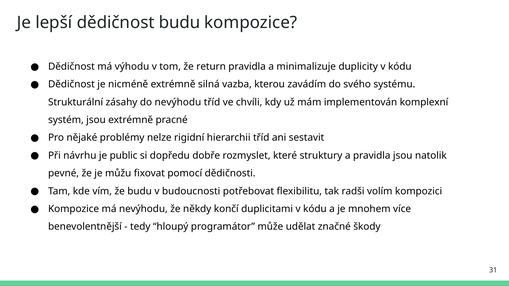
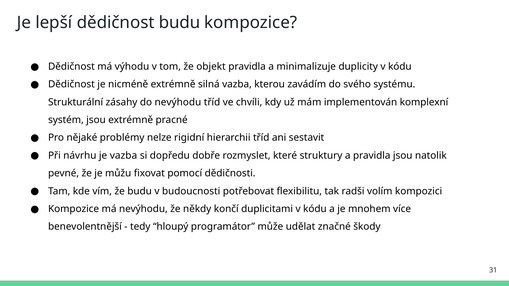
return: return -> objekt
je public: public -> vazba
